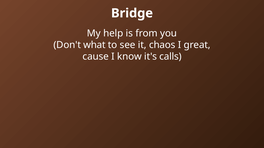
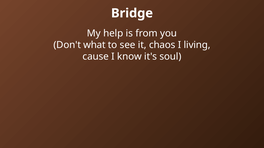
great: great -> living
calls: calls -> soul
